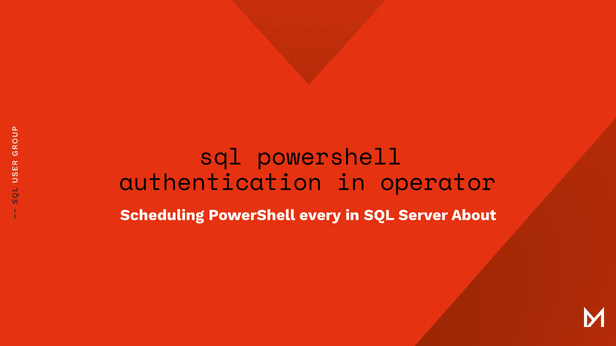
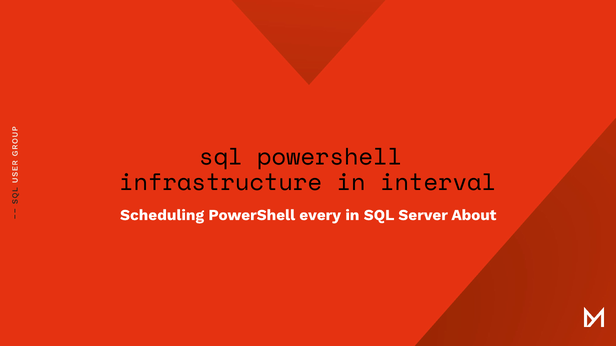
authentication: authentication -> infrastructure
operator: operator -> interval
